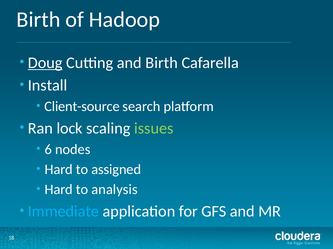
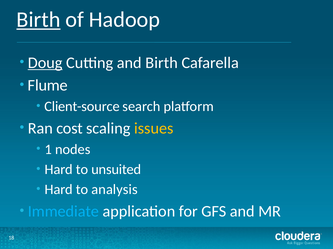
Birth at (38, 20) underline: none -> present
Install: Install -> Flume
lock: lock -> cost
issues colour: light green -> yellow
6: 6 -> 1
assigned: assigned -> unsuited
